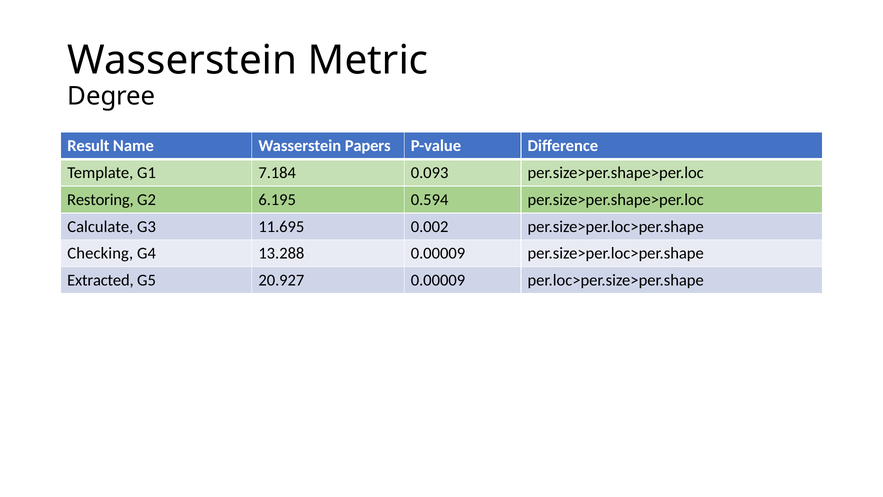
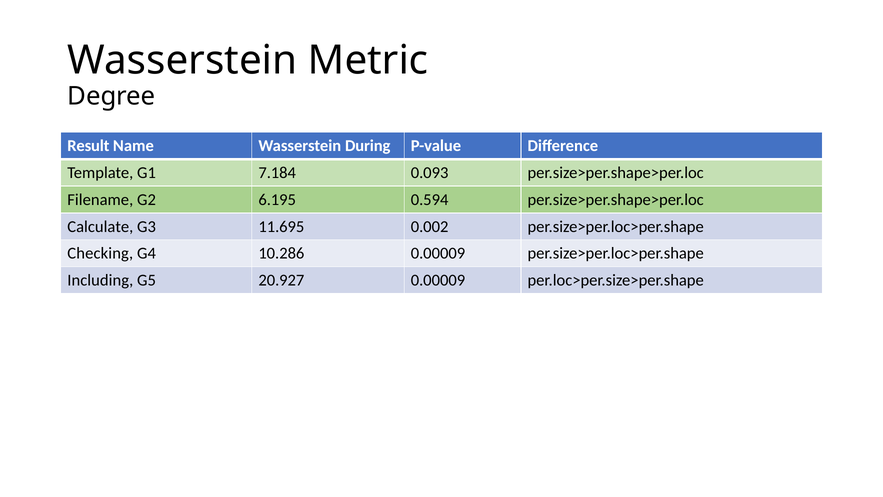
Papers: Papers -> During
Restoring: Restoring -> Filename
13.288: 13.288 -> 10.286
Extracted: Extracted -> Including
